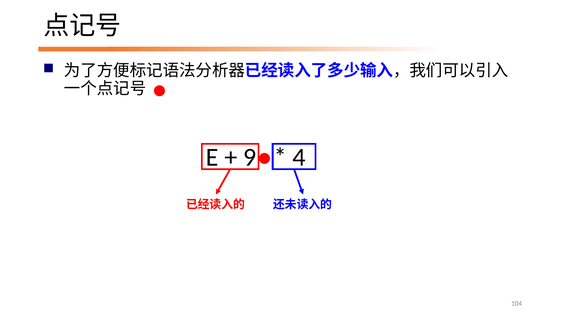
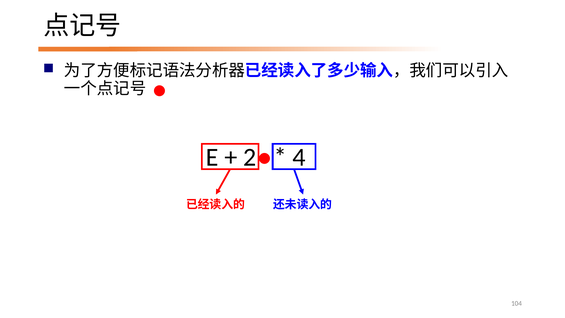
9: 9 -> 2
